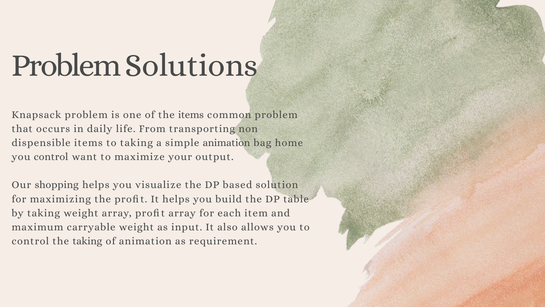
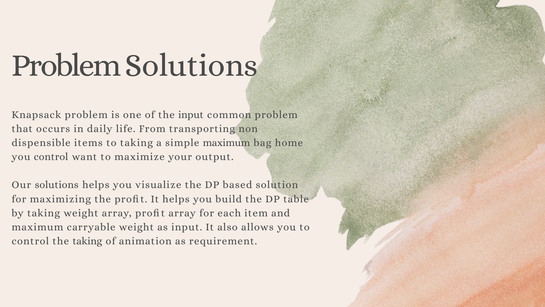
the items: items -> input
simple animation: animation -> maximum
Our shopping: shopping -> solutions
